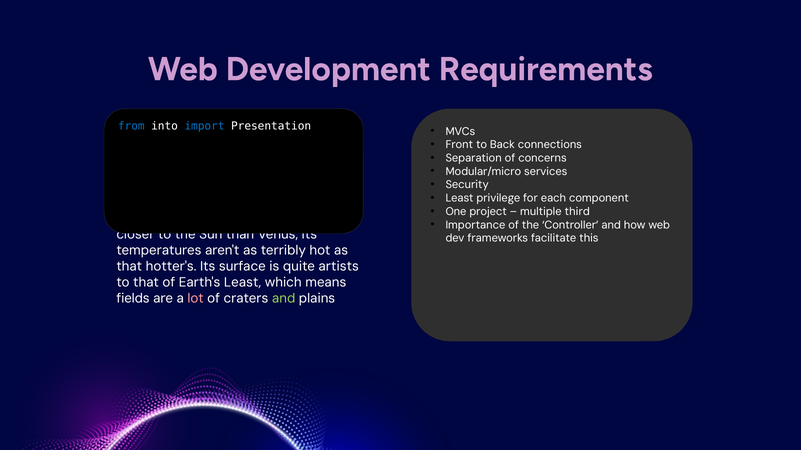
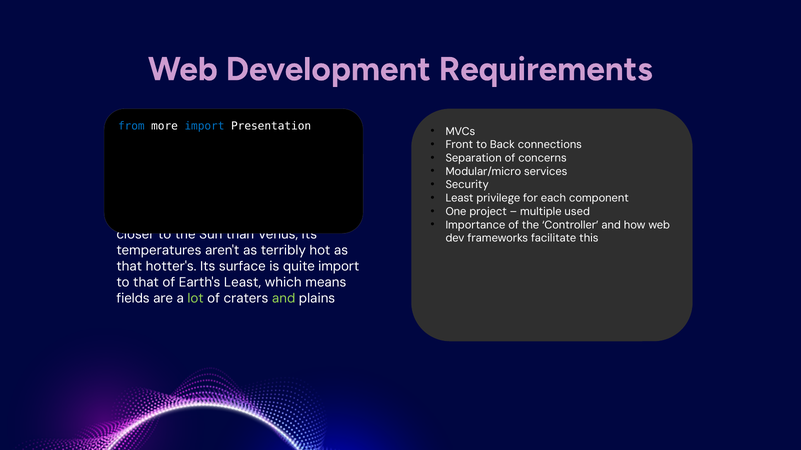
from into: into -> more
third: third -> used
quite artists: artists -> import
lot colour: pink -> light green
